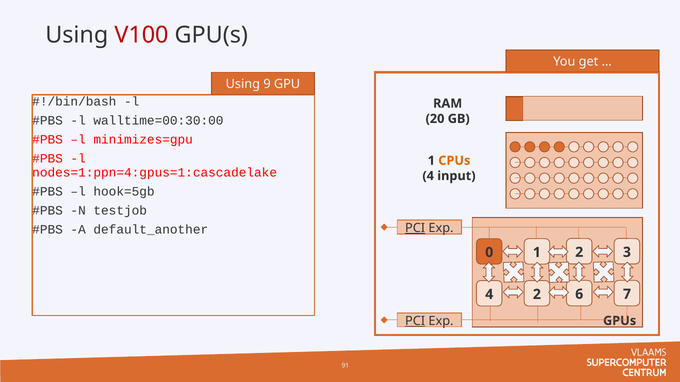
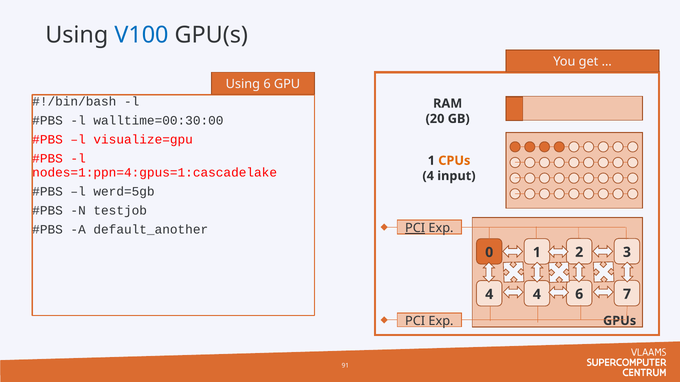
V100 colour: red -> blue
Using 9: 9 -> 6
minimizes=gpu: minimizes=gpu -> visualize=gpu
hook=5gb: hook=5gb -> werd=5gb
4 2: 2 -> 4
PCI at (415, 321) underline: present -> none
